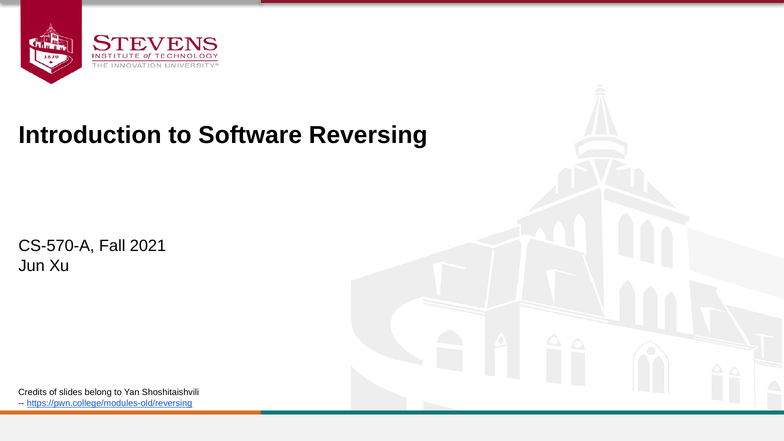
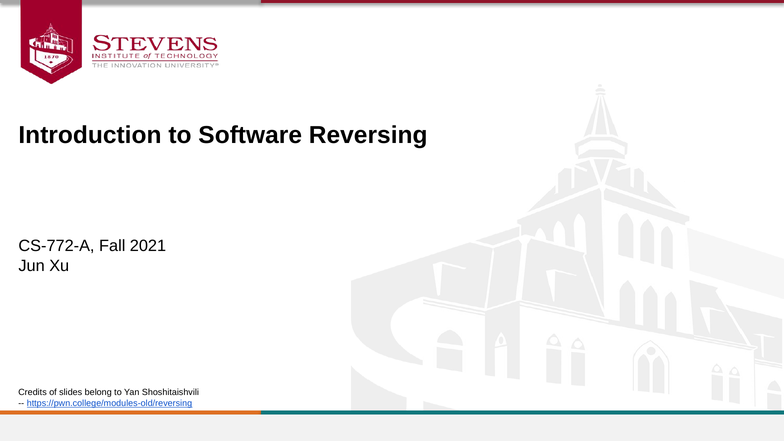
CS-570-A: CS-570-A -> CS-772-A
